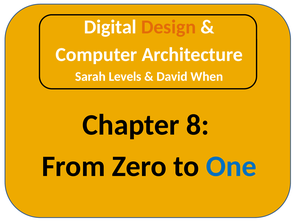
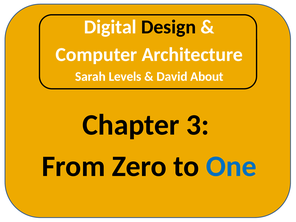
Design colour: orange -> black
When: When -> About
8: 8 -> 3
